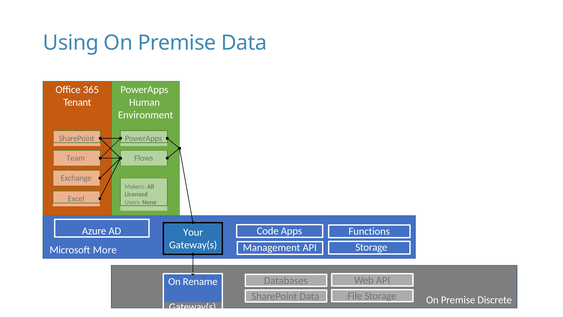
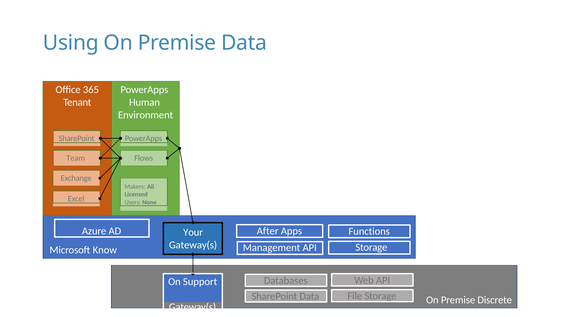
Code: Code -> After
More: More -> Know
Rename: Rename -> Support
